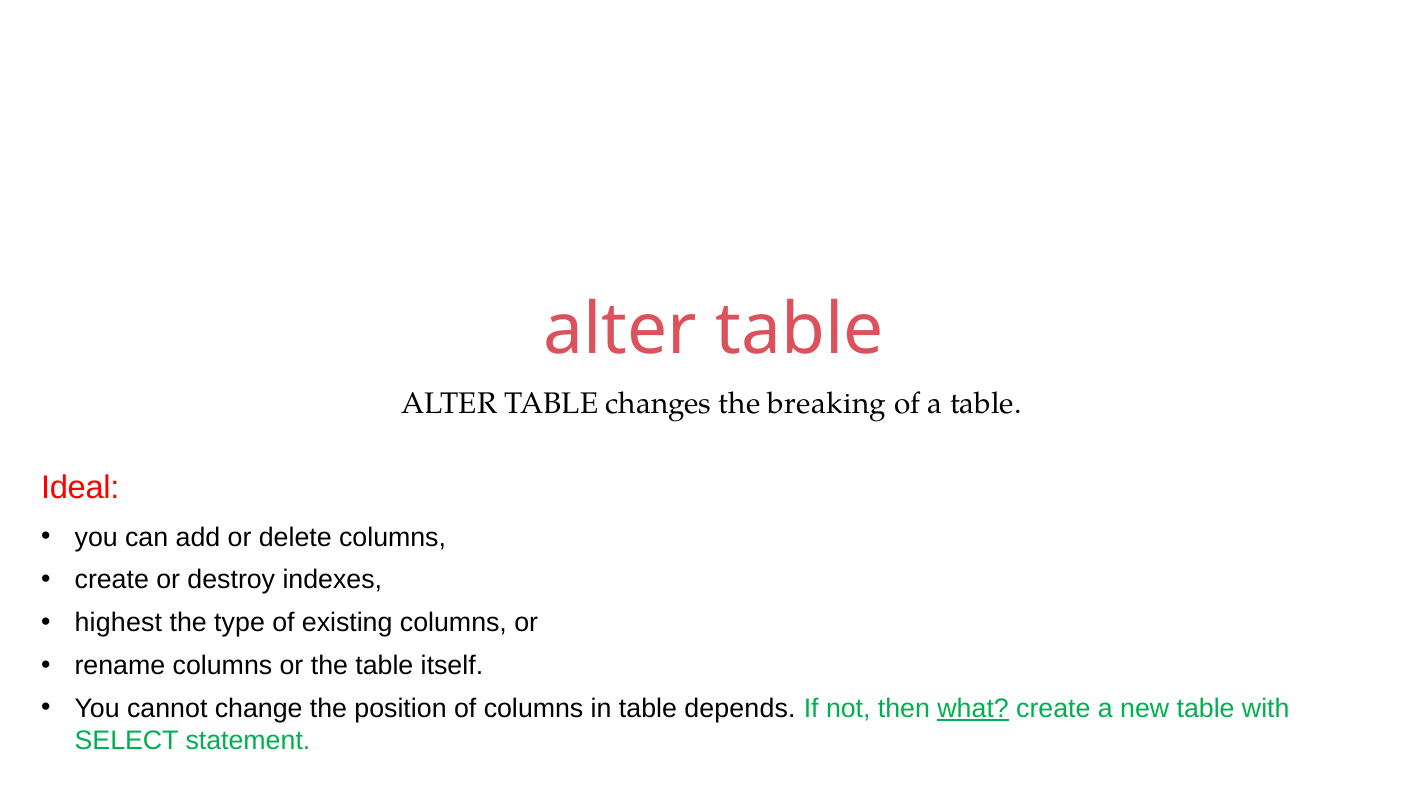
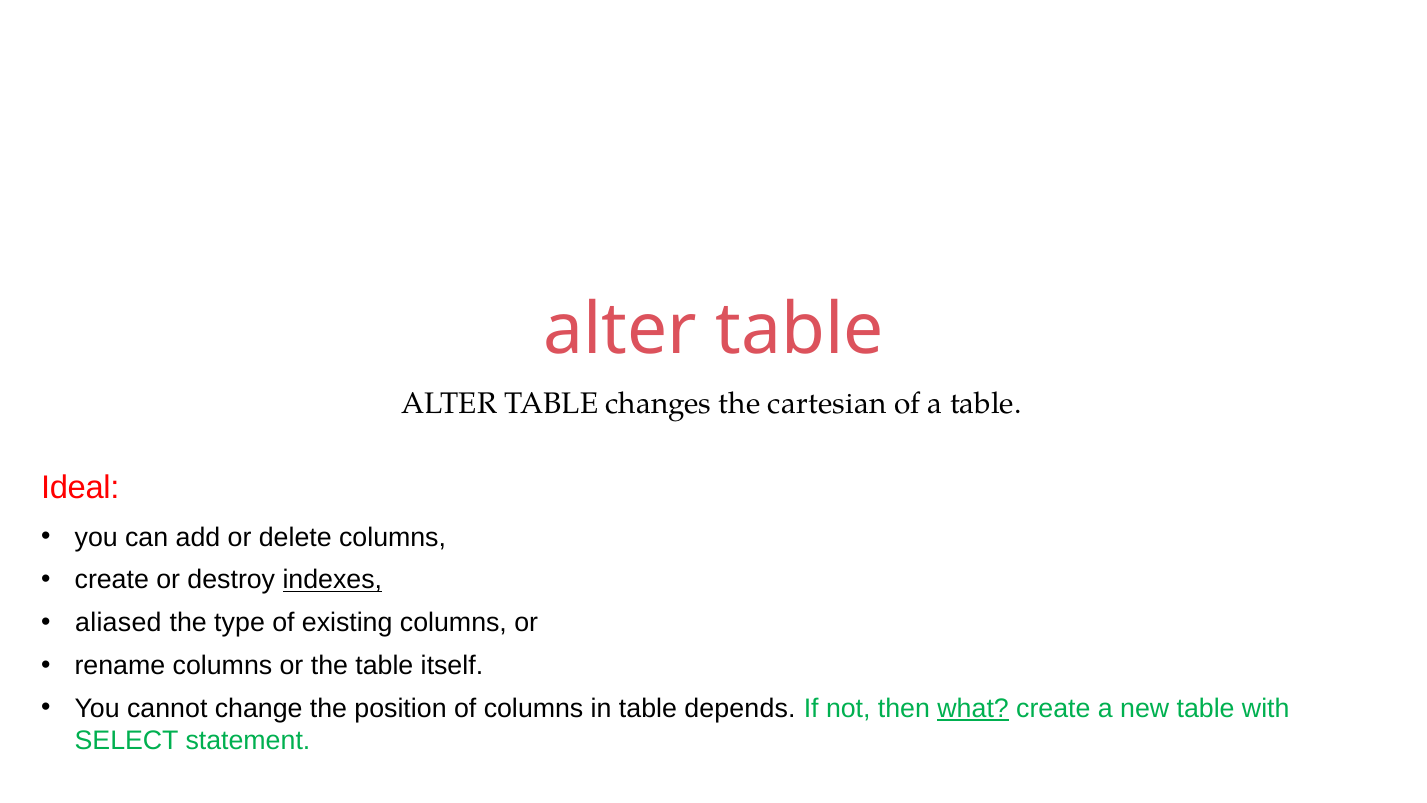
breaking: breaking -> cartesian
indexes underline: none -> present
highest: highest -> aliased
